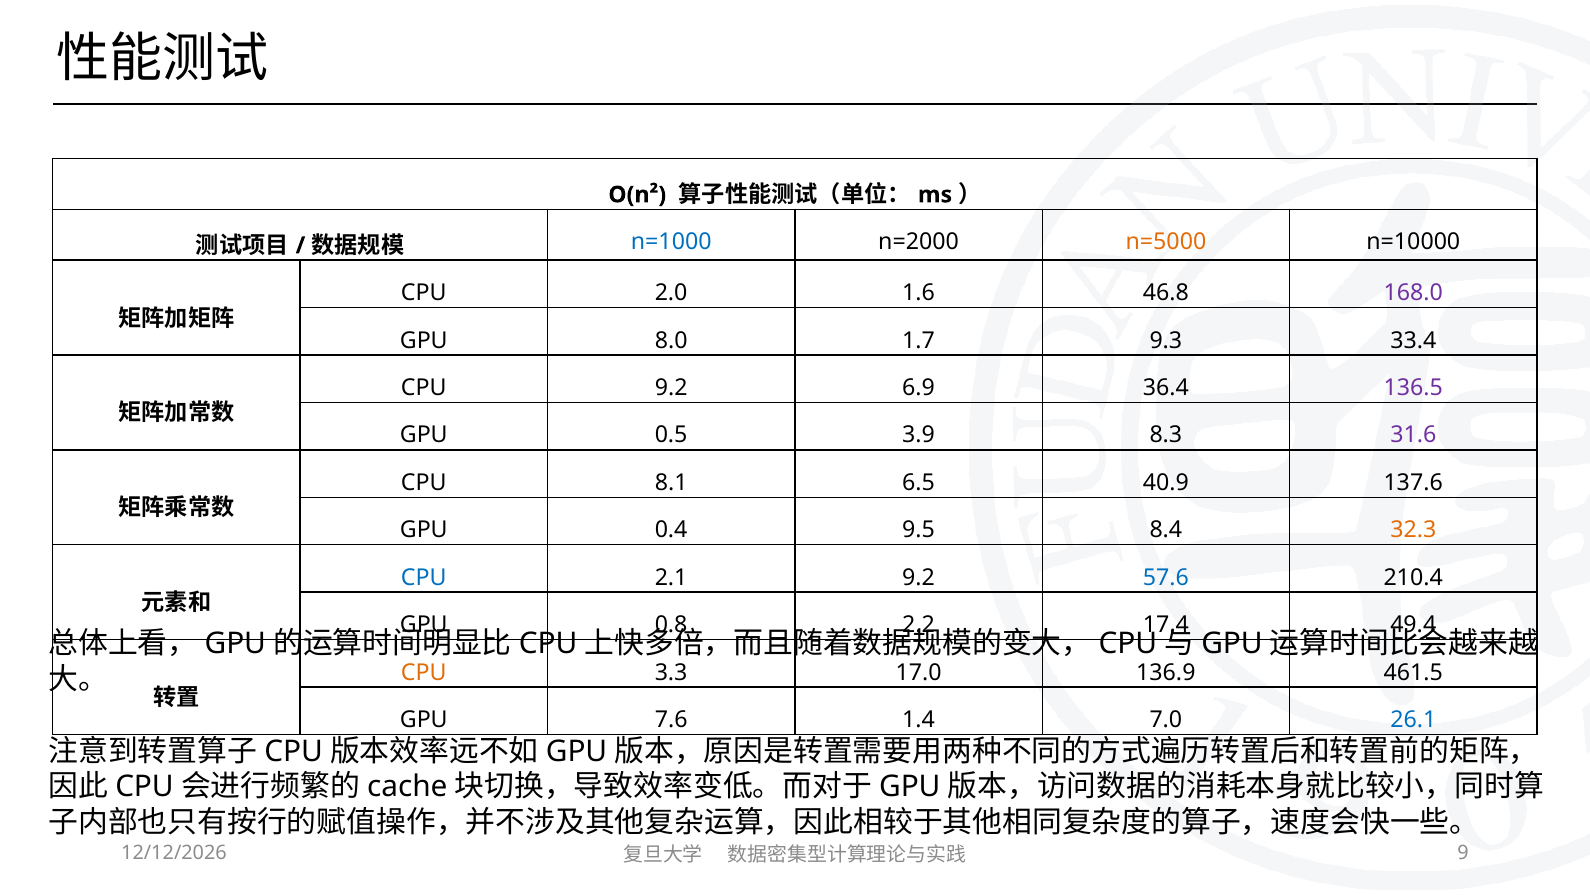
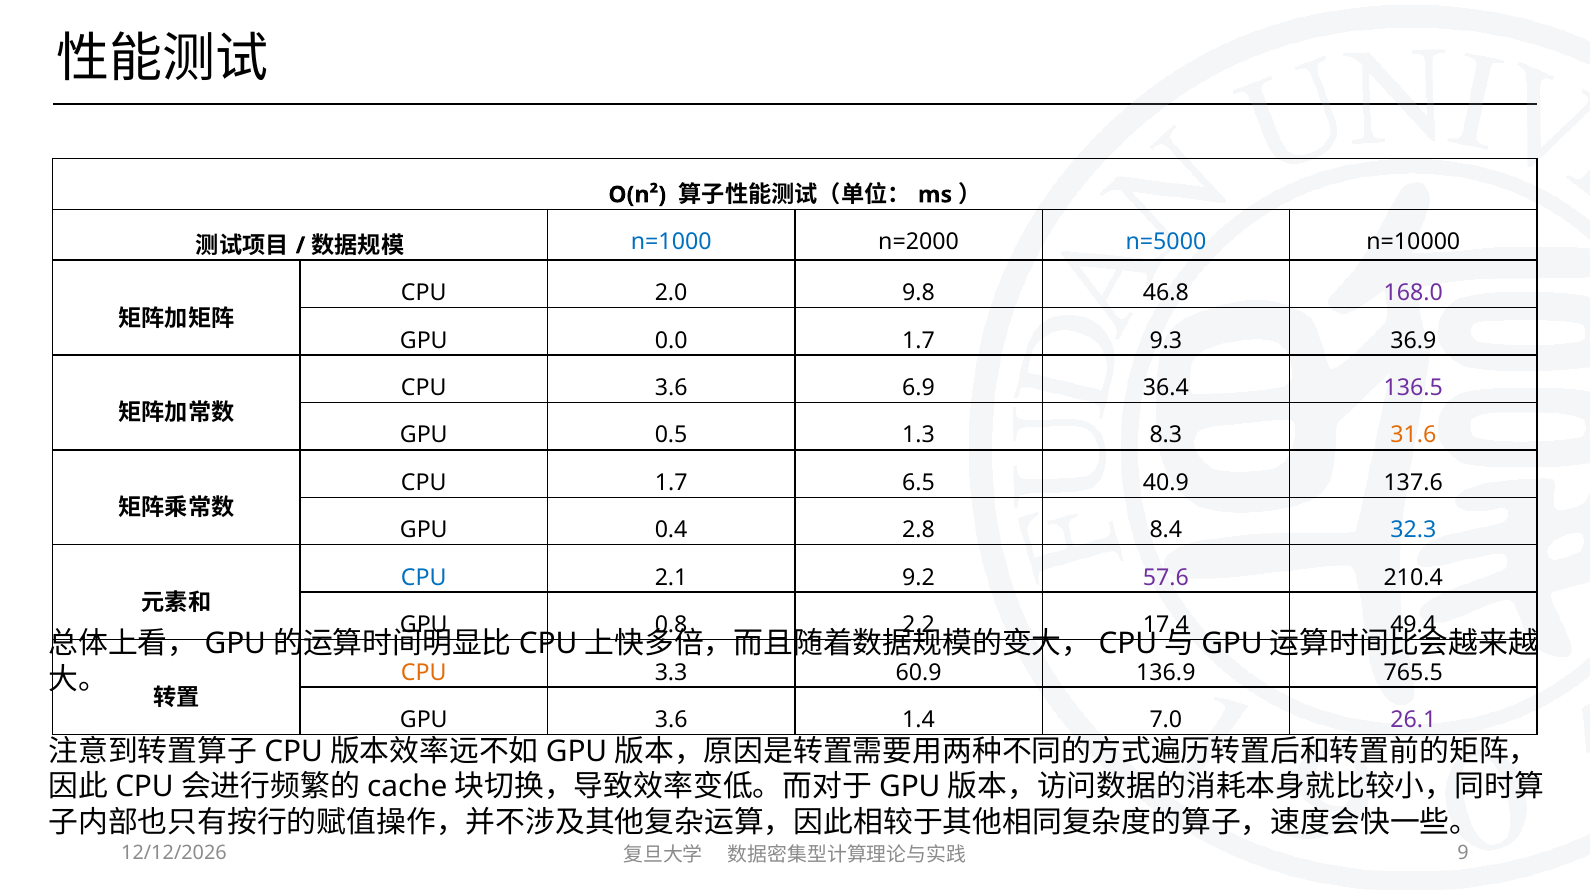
n=5000 colour: orange -> blue
1.6: 1.6 -> 9.8
8.0: 8.0 -> 0.0
33.4: 33.4 -> 36.9
CPU 9.2: 9.2 -> 3.6
3.9: 3.9 -> 1.3
31.6 colour: purple -> orange
CPU 8.1: 8.1 -> 1.7
9.5: 9.5 -> 2.8
32.3 colour: orange -> blue
57.6 colour: blue -> purple
17.0: 17.0 -> 60.9
461.5: 461.5 -> 765.5
GPU 7.6: 7.6 -> 3.6
26.1 colour: blue -> purple
